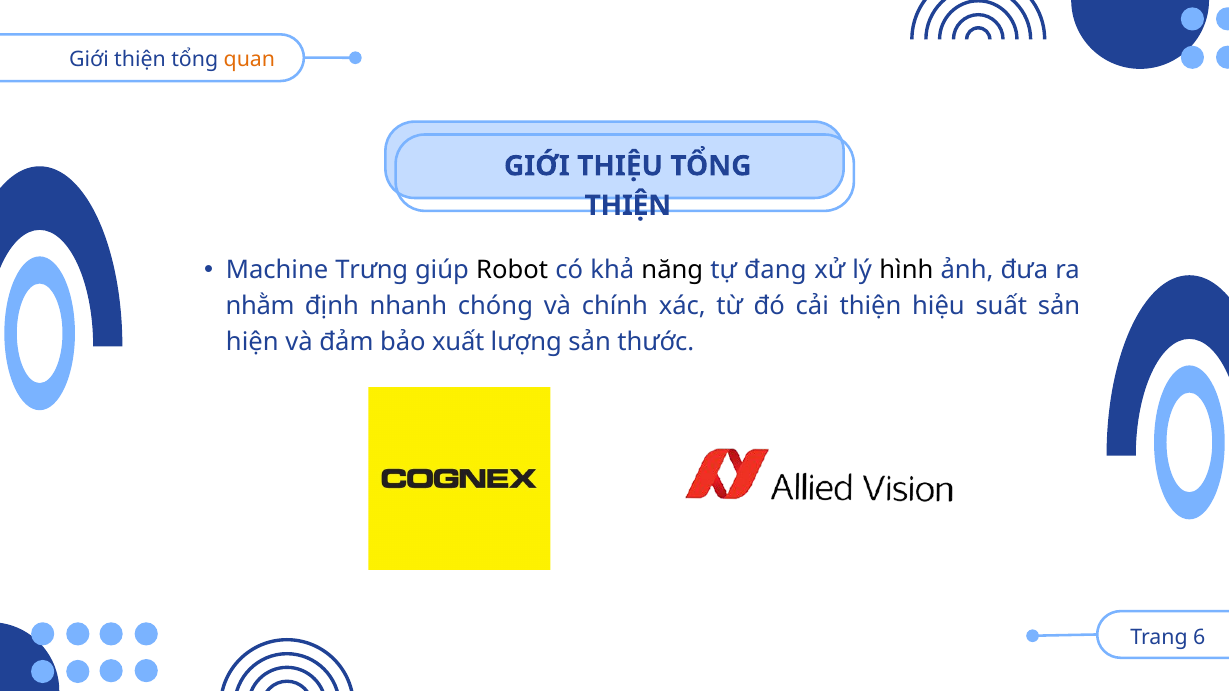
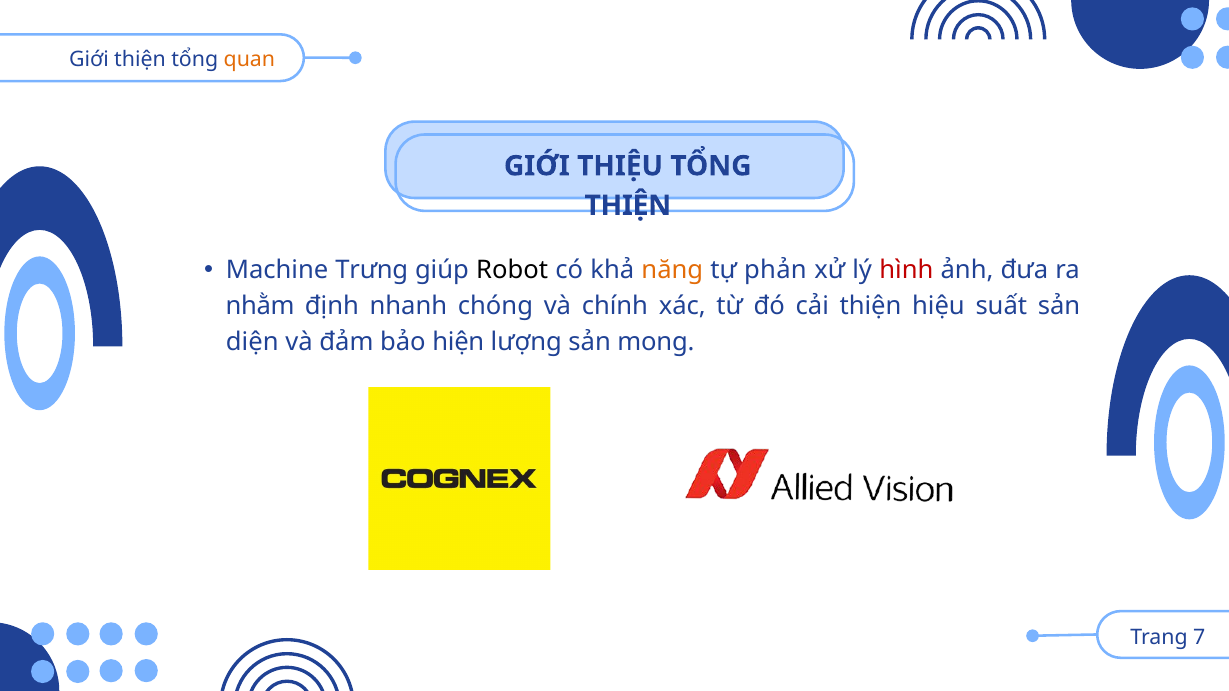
năng colour: black -> orange
đang: đang -> phản
hình colour: black -> red
hiện: hiện -> diện
xuất: xuất -> hiện
thước: thước -> mong
6: 6 -> 7
